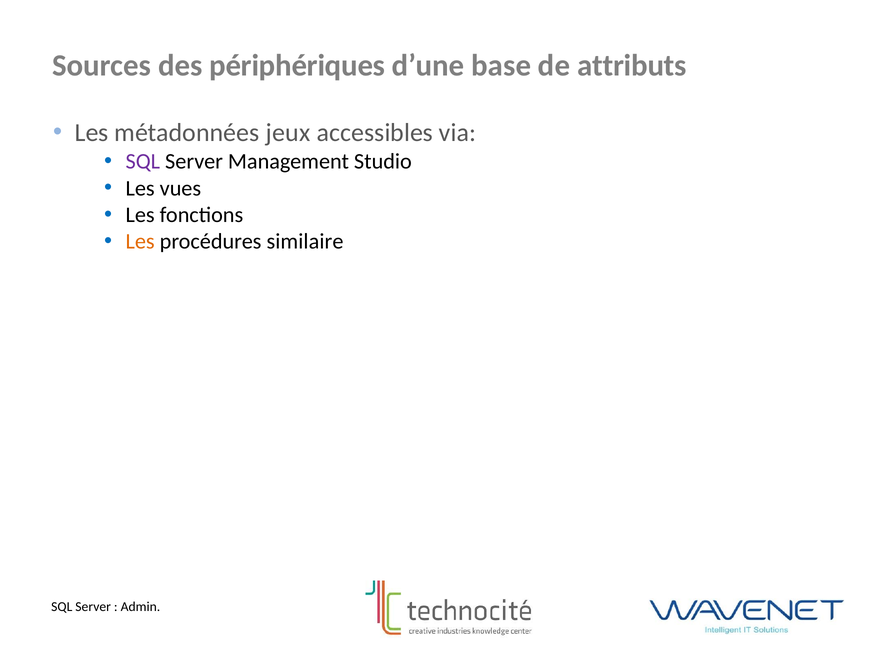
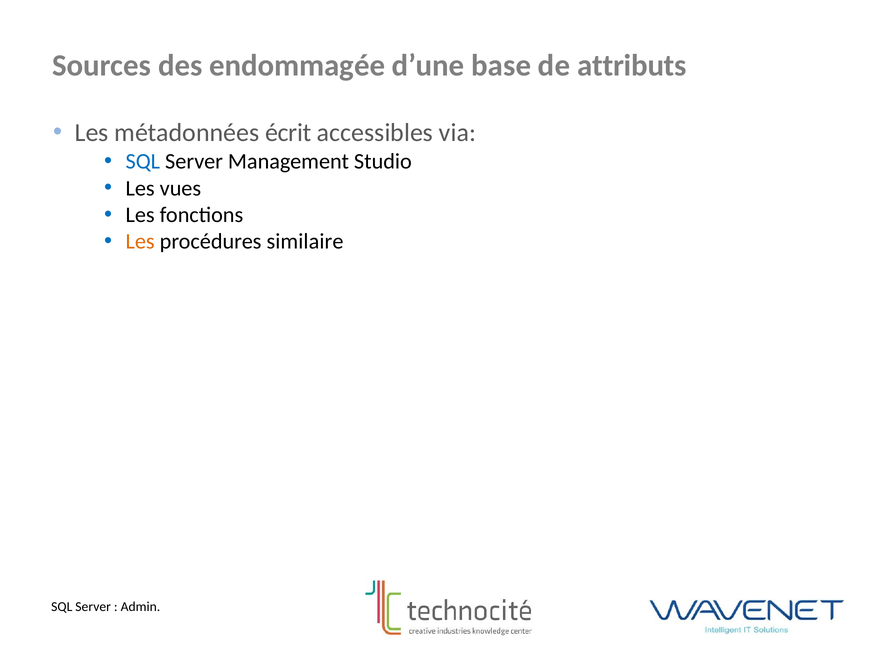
périphériques: périphériques -> endommagée
jeux: jeux -> écrit
SQL at (143, 162) colour: purple -> blue
